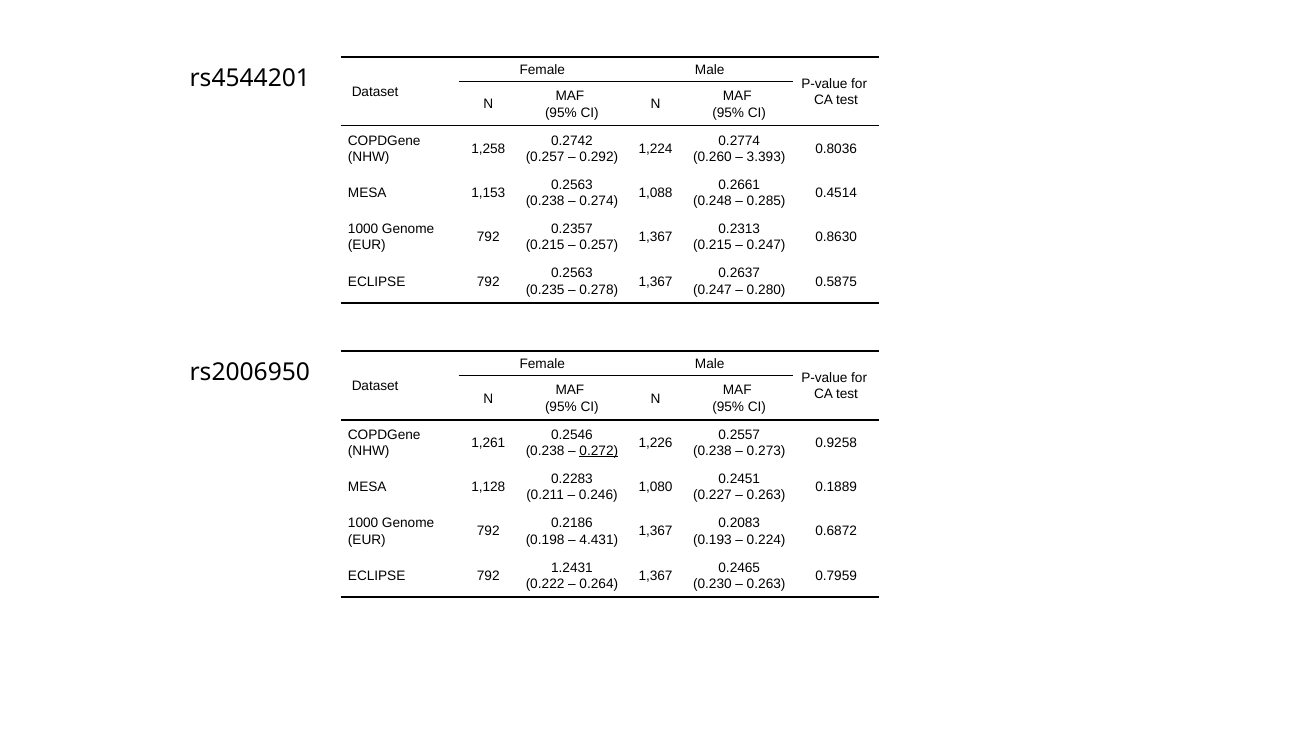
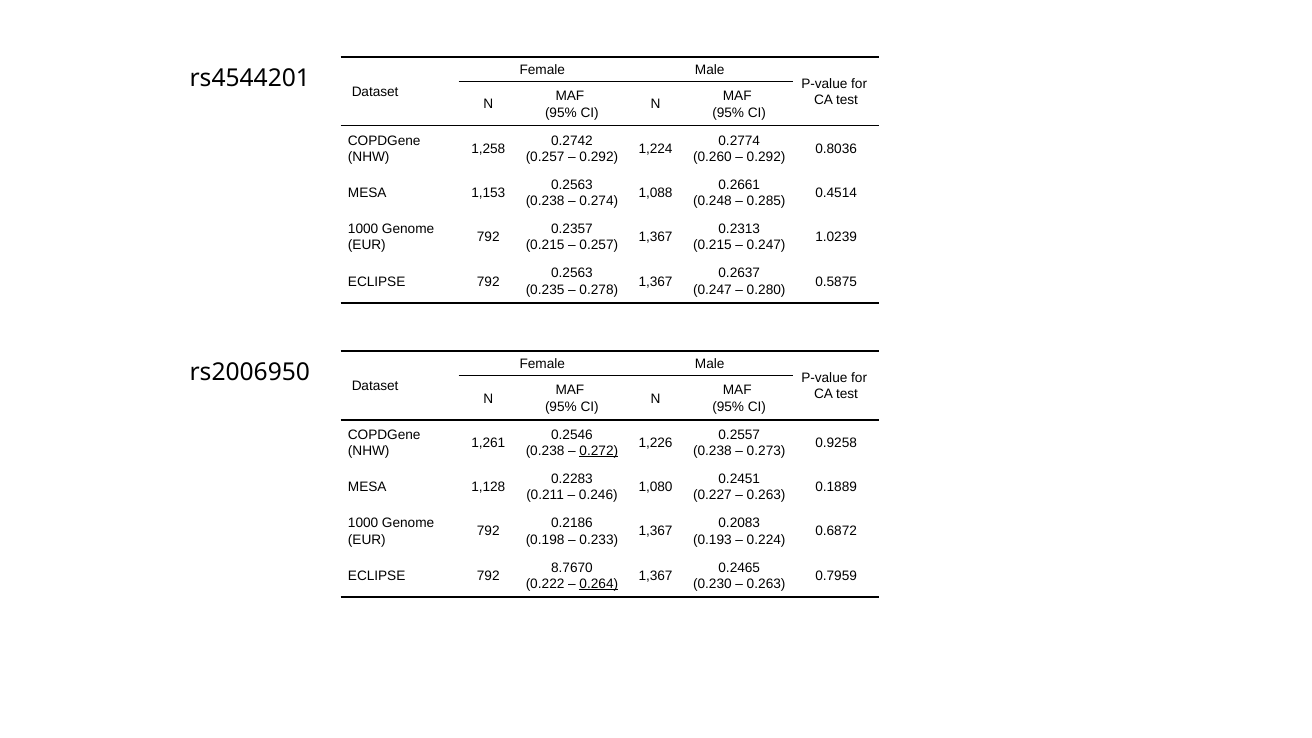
3.393 at (766, 157): 3.393 -> 0.292
0.8630: 0.8630 -> 1.0239
4.431: 4.431 -> 0.233
1.2431: 1.2431 -> 8.7670
0.264 underline: none -> present
